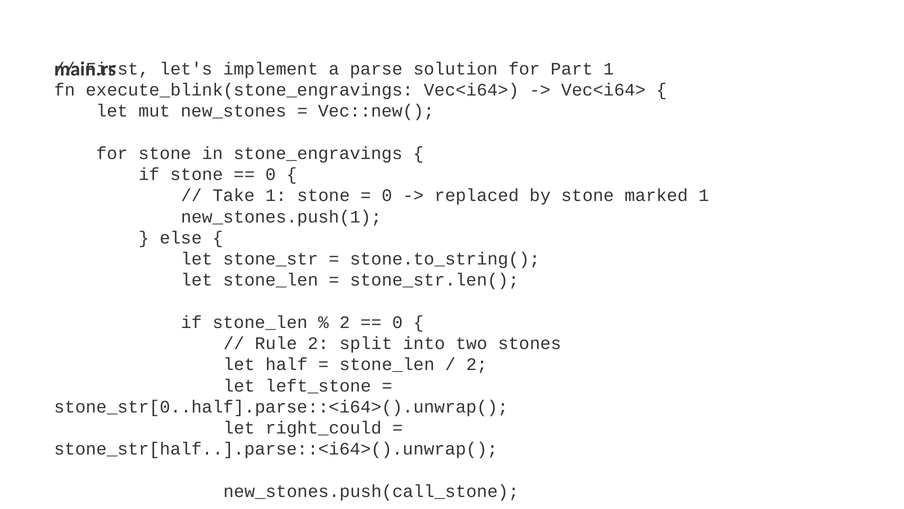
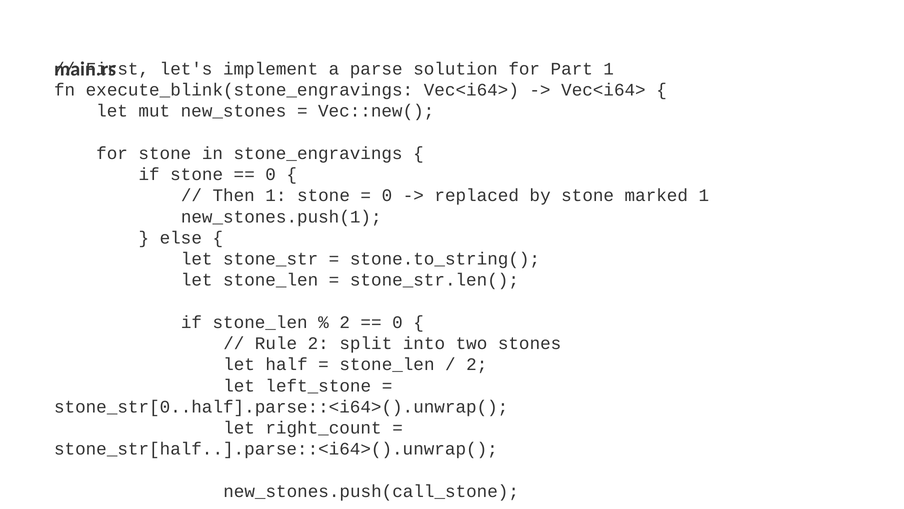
Take: Take -> Then
right_could: right_could -> right_count
